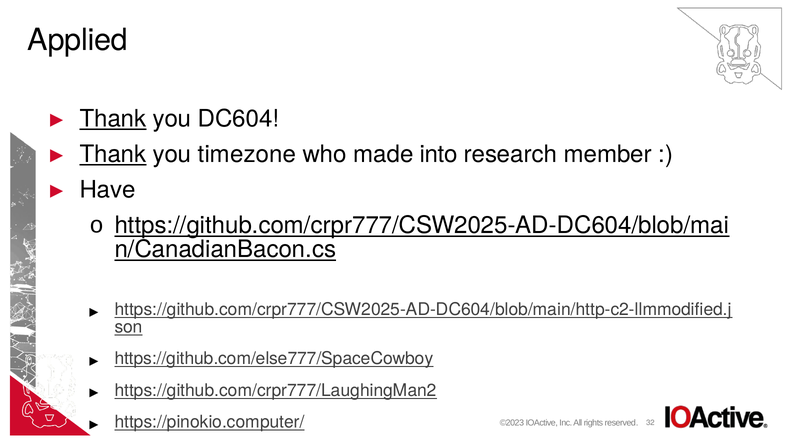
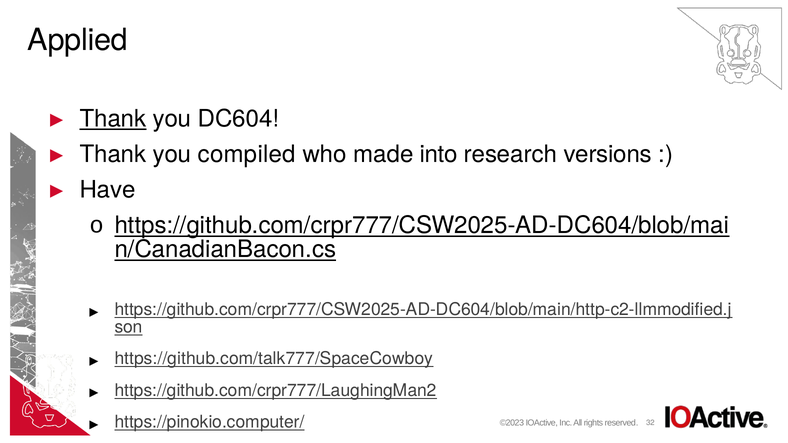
Thank at (113, 154) underline: present -> none
timezone: timezone -> compiled
member: member -> versions
https://github.com/else777/SpaceCowboy: https://github.com/else777/SpaceCowboy -> https://github.com/talk777/SpaceCowboy
